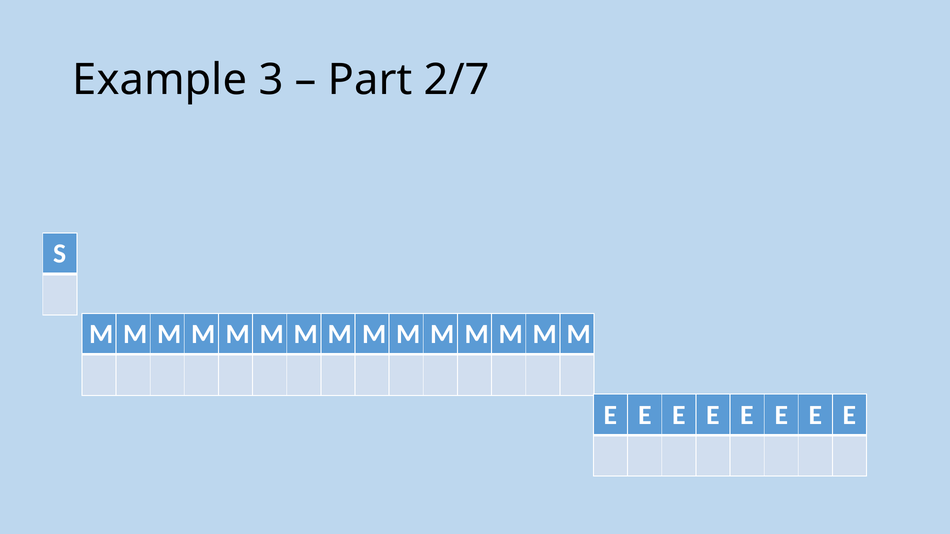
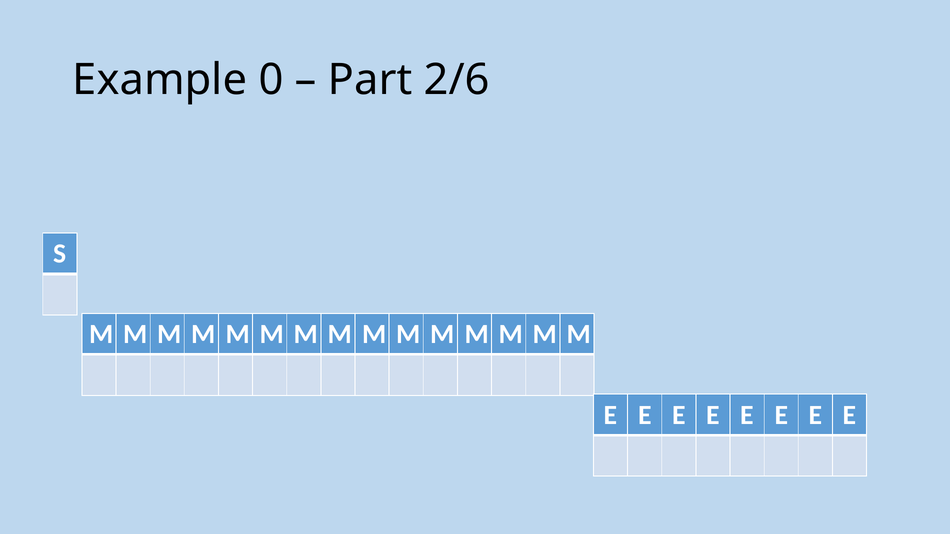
3: 3 -> 0
2/7: 2/7 -> 2/6
